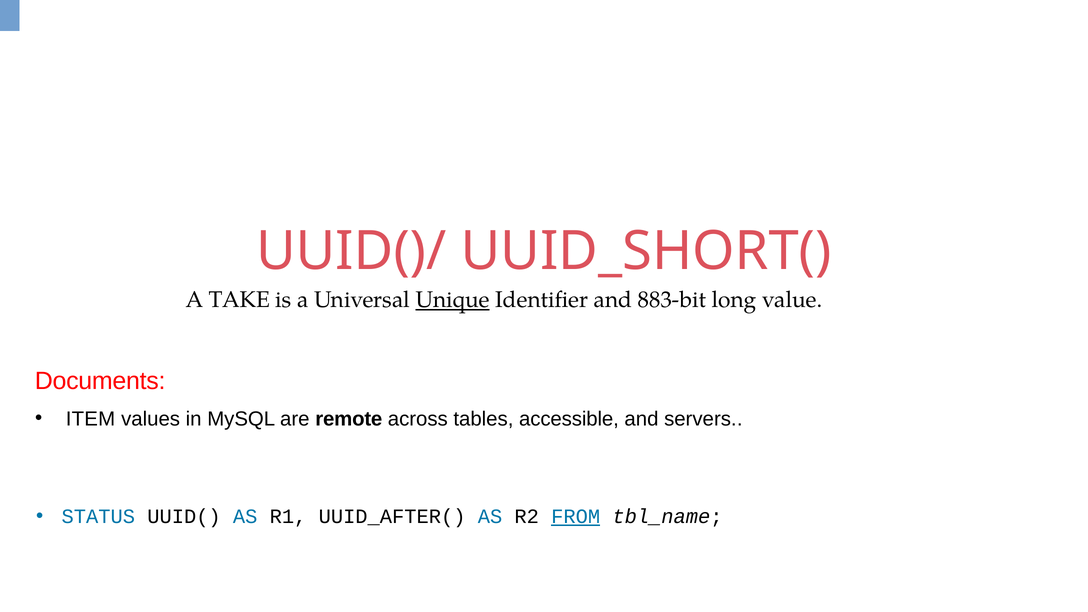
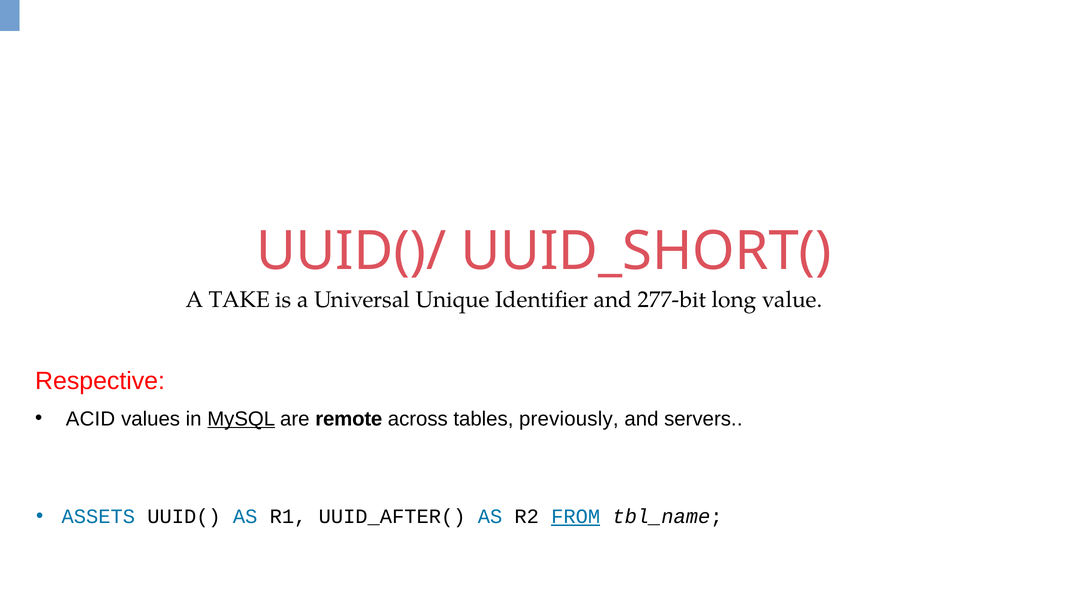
Unique underline: present -> none
883-bit: 883-bit -> 277-bit
Documents: Documents -> Respective
ITEM: ITEM -> ACID
MySQL underline: none -> present
accessible: accessible -> previously
STATUS: STATUS -> ASSETS
